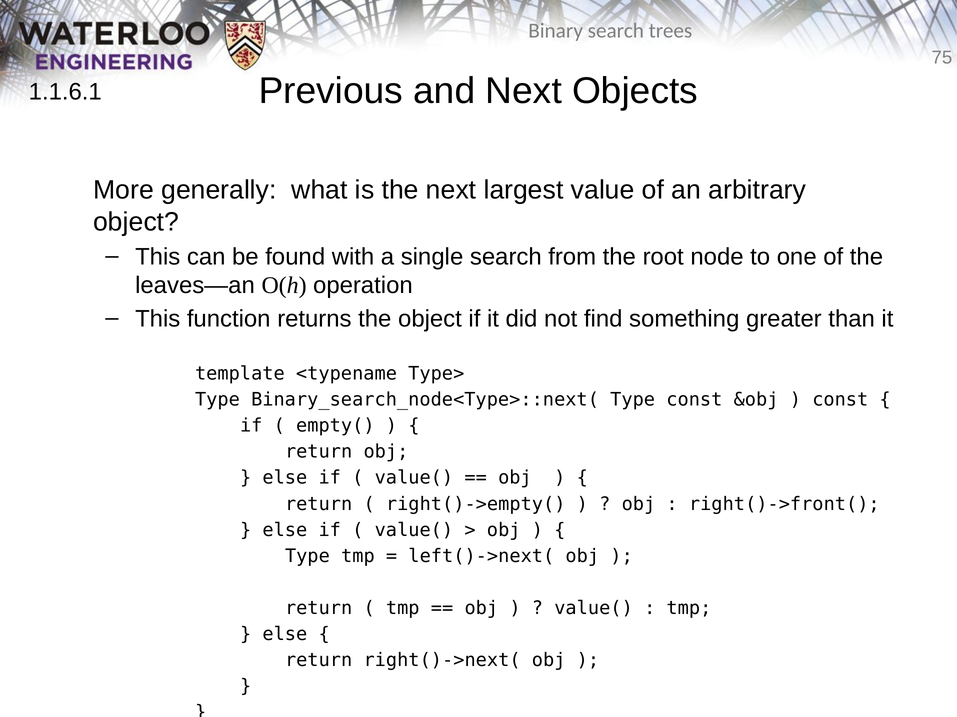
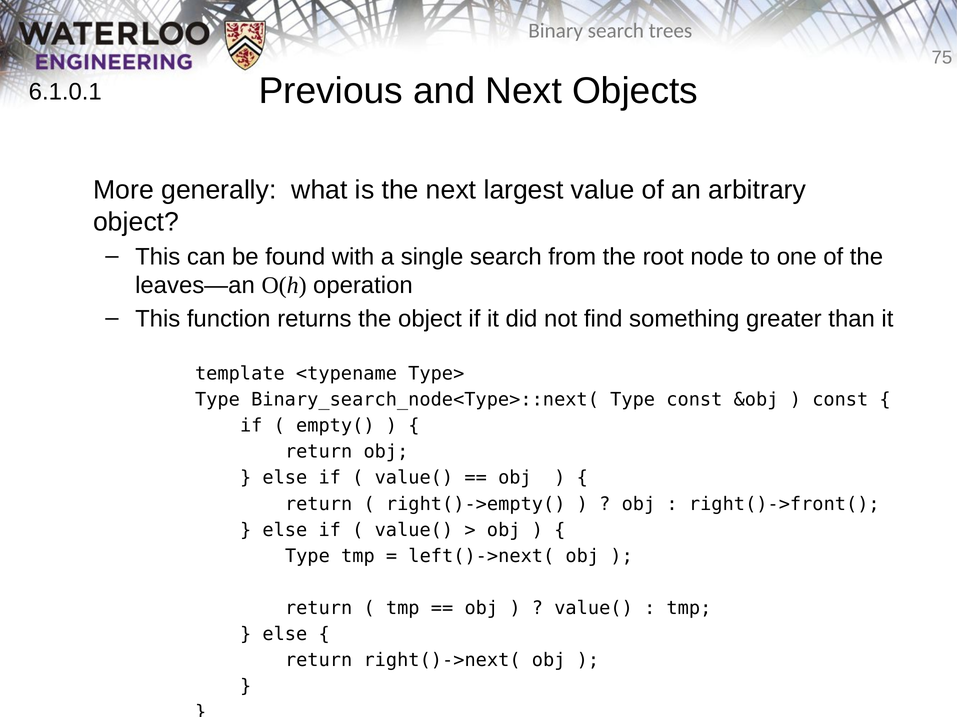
1.1.6.1: 1.1.6.1 -> 6.1.0.1
